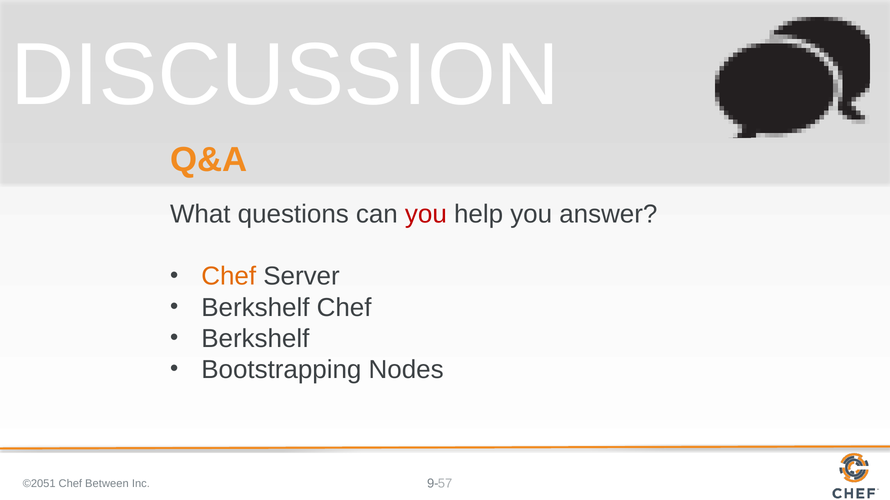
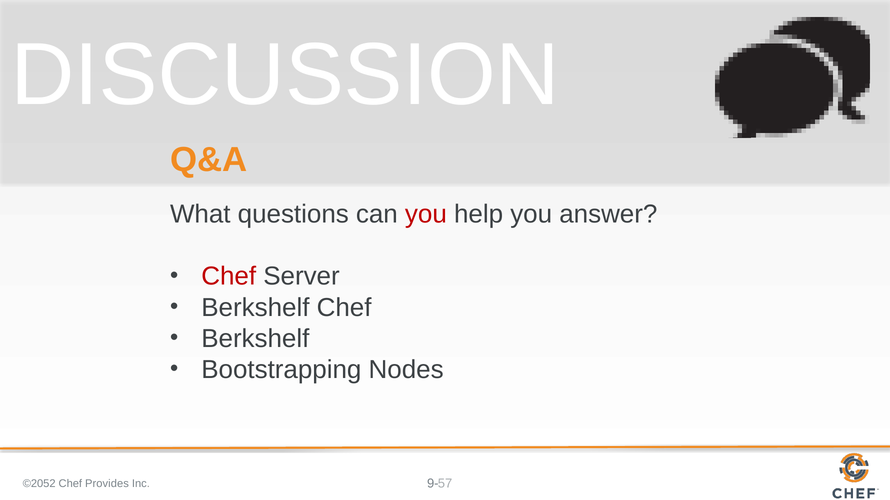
Chef at (229, 277) colour: orange -> red
©2051: ©2051 -> ©2052
Between: Between -> Provides
